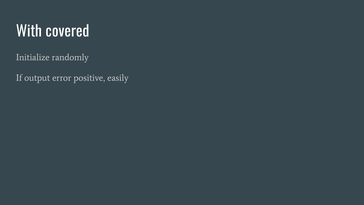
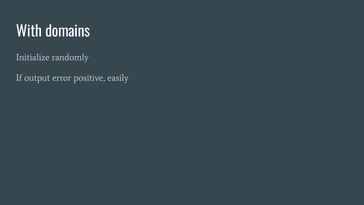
covered: covered -> domains
